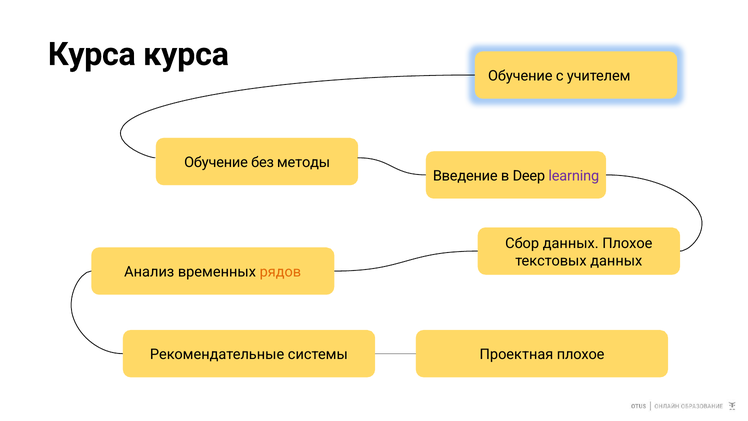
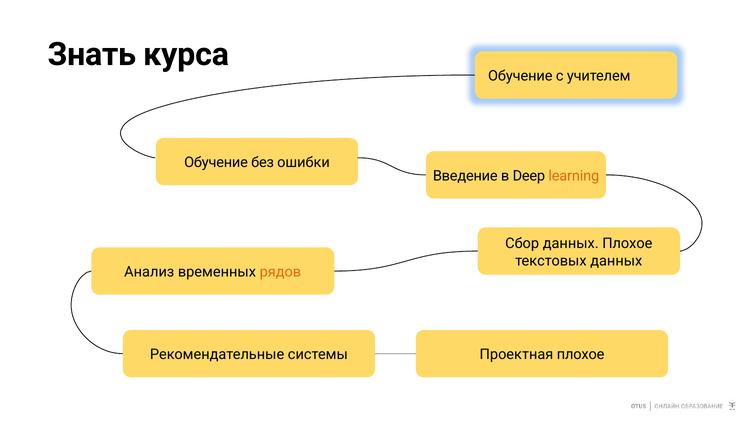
Курса at (92, 54): Курса -> Знать
методы: методы -> ошибки
learning colour: purple -> orange
